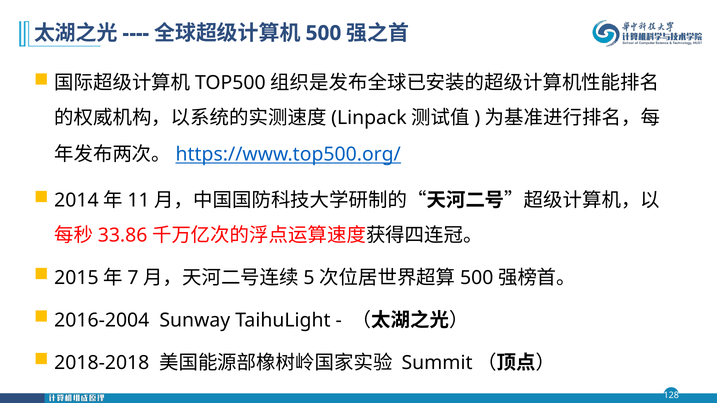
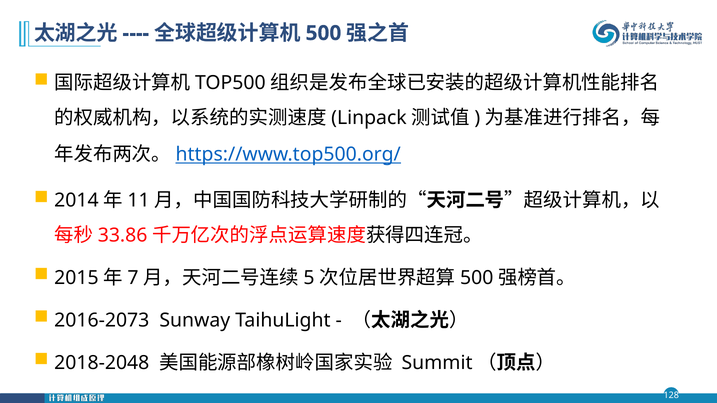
2016-2004: 2016-2004 -> 2016-2073
2018-2018: 2018-2018 -> 2018-2048
